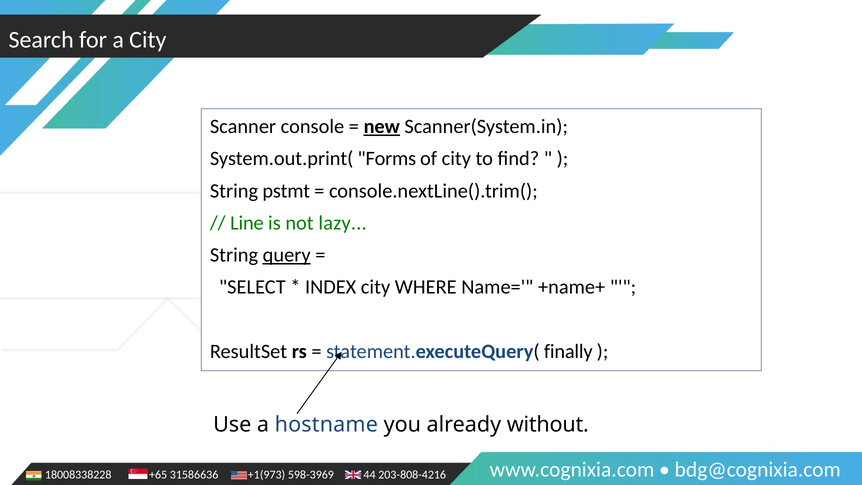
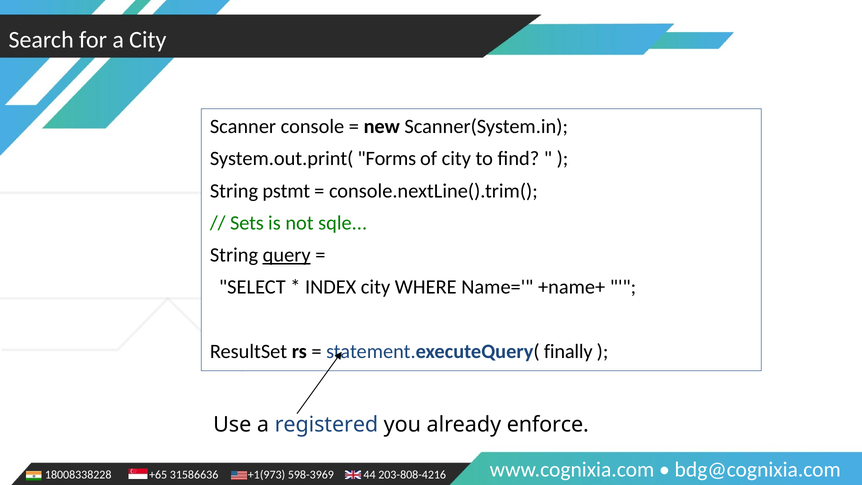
new underline: present -> none
Line: Line -> Sets
lazy: lazy -> sqle
hostname: hostname -> registered
without: without -> enforce
